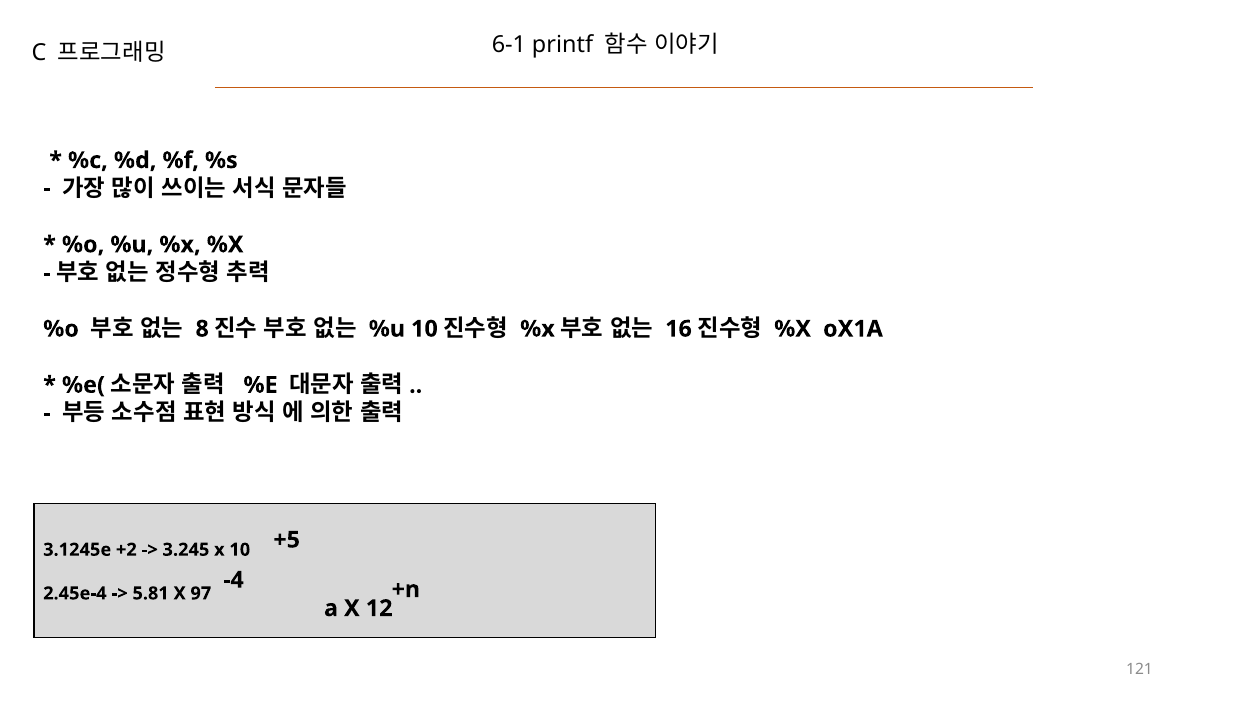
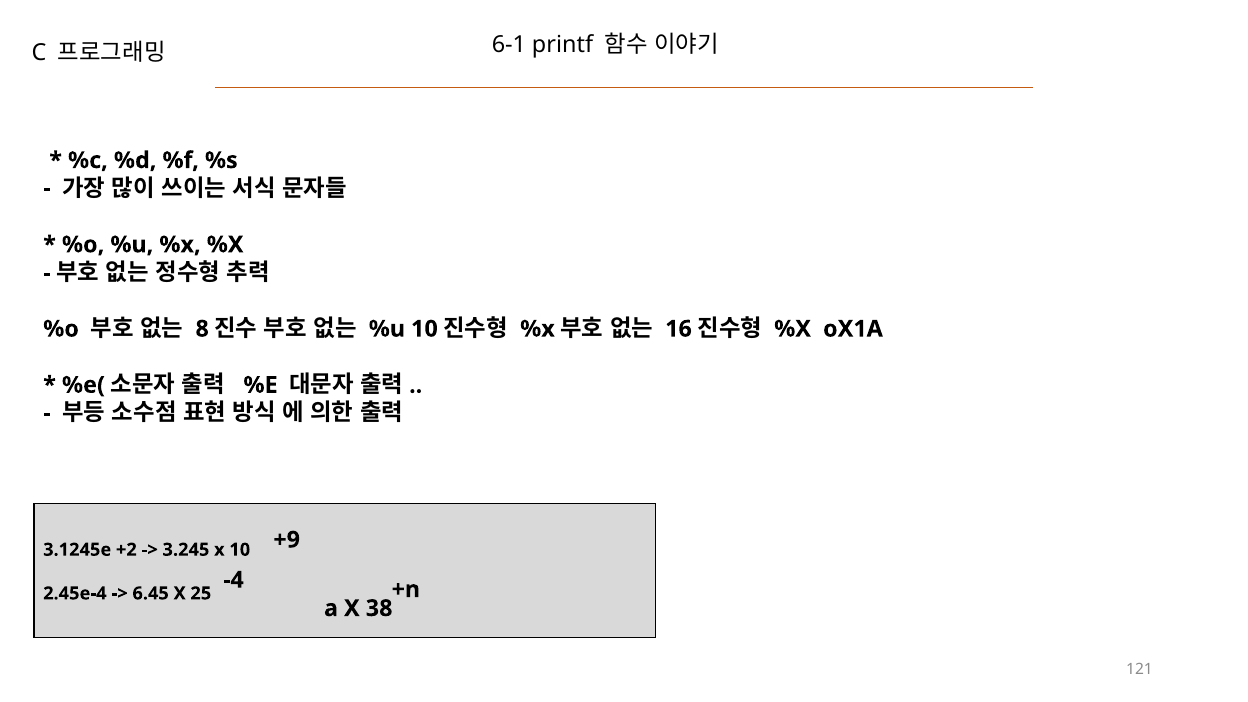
+5: +5 -> +9
5.81: 5.81 -> 6.45
97: 97 -> 25
12: 12 -> 38
